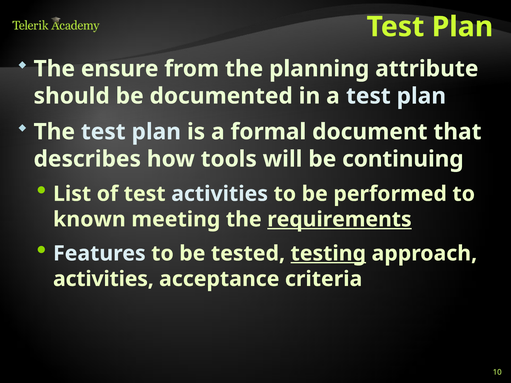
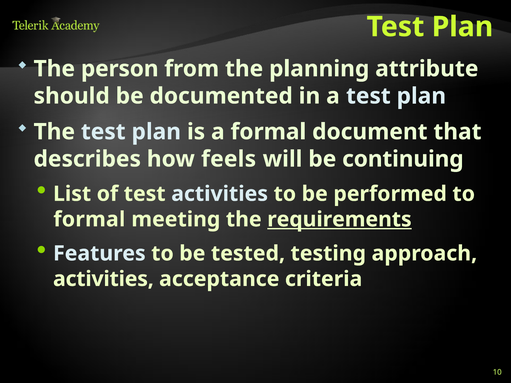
ensure: ensure -> person
tools: tools -> feels
known at (89, 220): known -> formal
testing underline: present -> none
